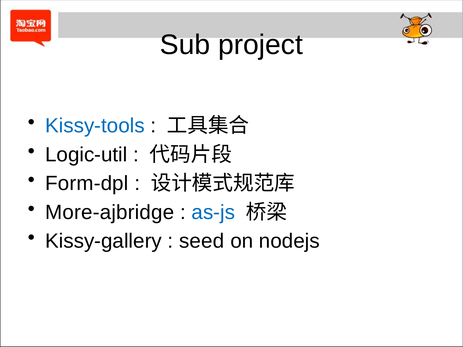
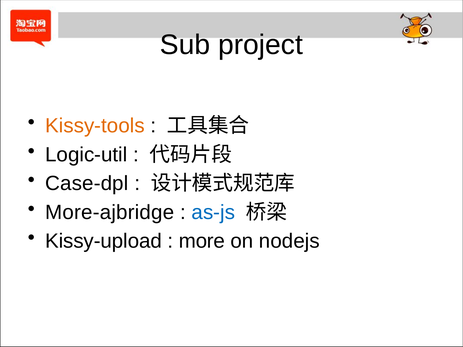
Kissy-tools colour: blue -> orange
Form-dpl: Form-dpl -> Case-dpl
Kissy-gallery: Kissy-gallery -> Kissy-upload
seed: seed -> more
